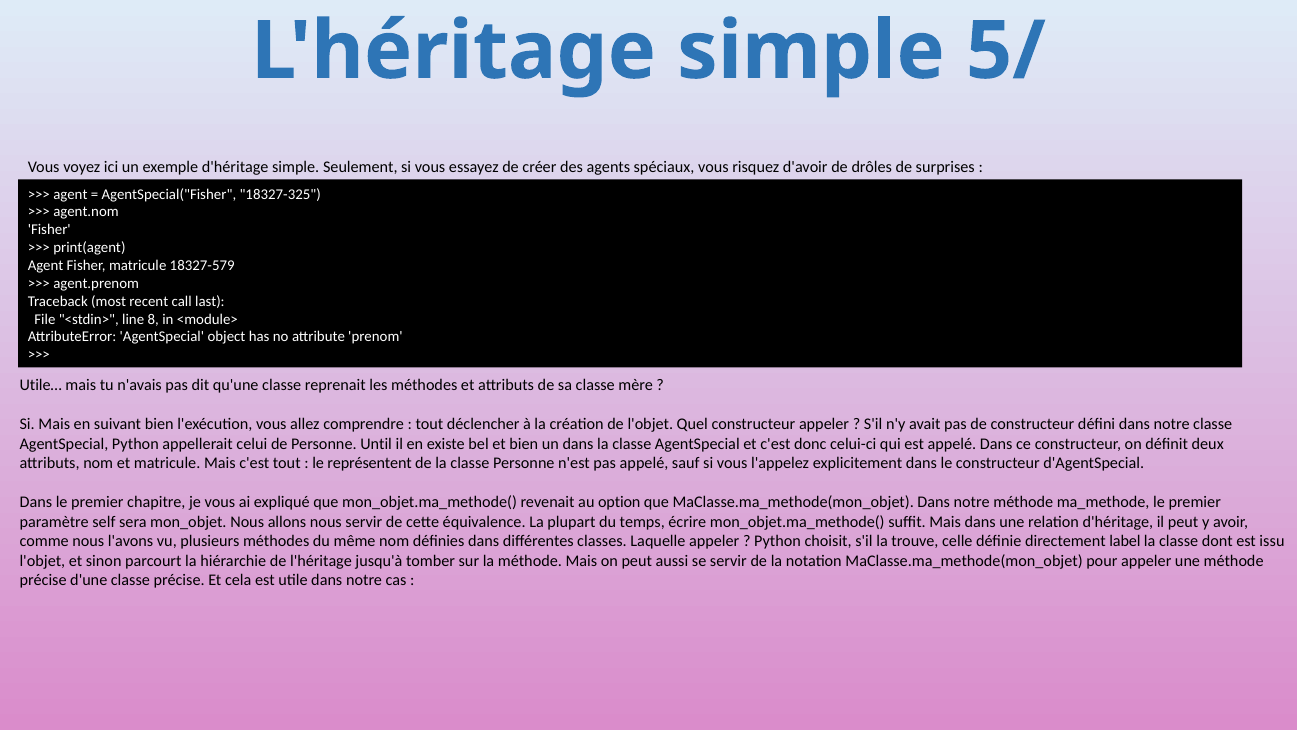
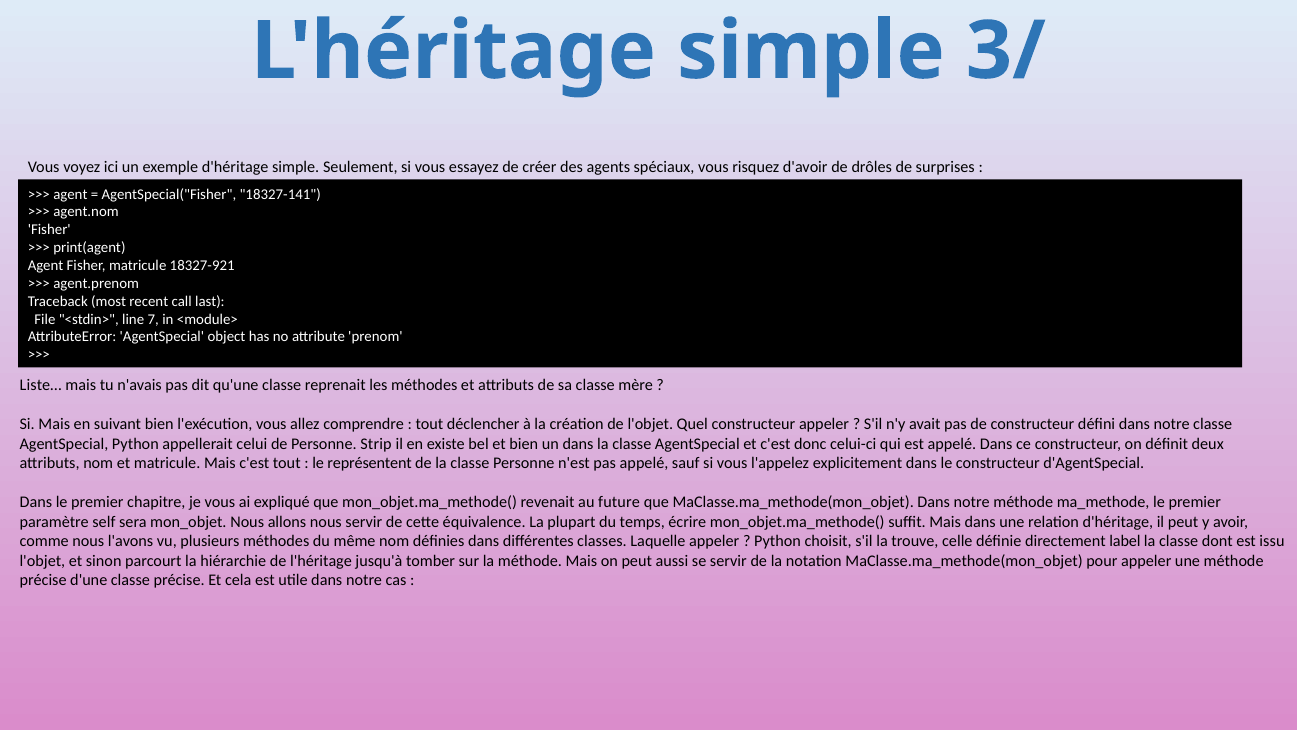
5/: 5/ -> 3/
18327-325: 18327-325 -> 18327-141
18327-579: 18327-579 -> 18327-921
8: 8 -> 7
Utile…: Utile… -> Liste…
Until: Until -> Strip
option: option -> future
